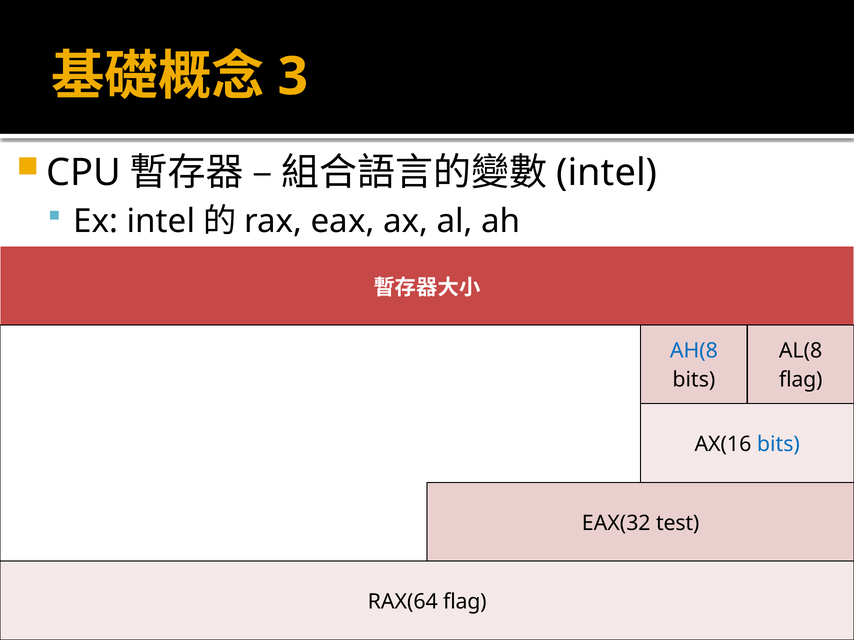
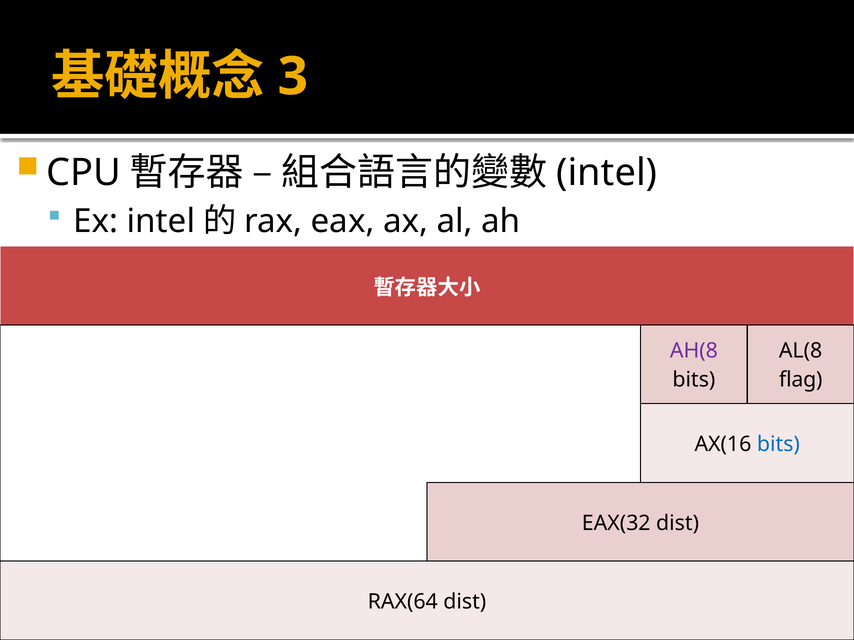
AH(8 colour: blue -> purple
EAX(32 test: test -> dist
RAX(64 flag: flag -> dist
